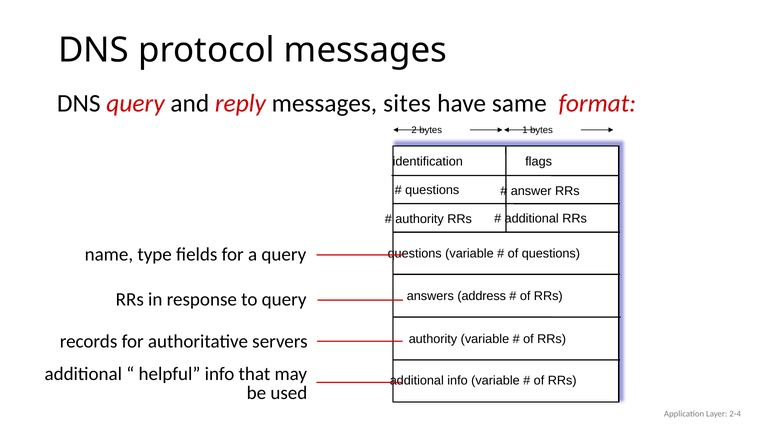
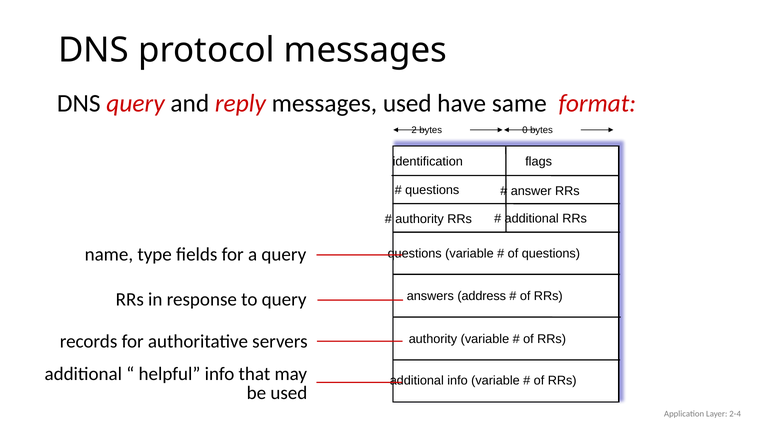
messages sites: sites -> used
1: 1 -> 0
